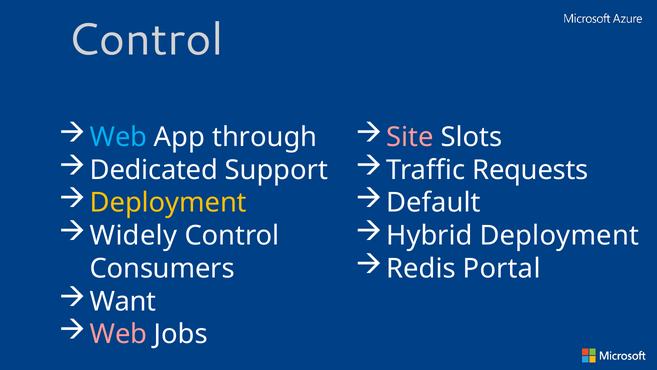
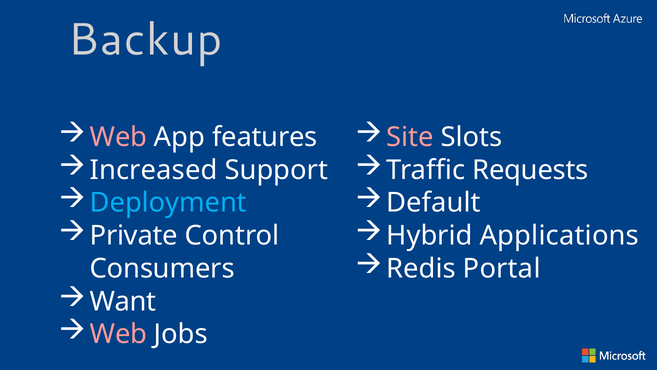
Control at (146, 40): Control -> Backup
Web at (118, 137) colour: light blue -> pink
through: through -> features
Dedicated: Dedicated -> Increased
Deployment at (168, 203) colour: yellow -> light blue
Widely: Widely -> Private
Hybrid Deployment: Deployment -> Applications
